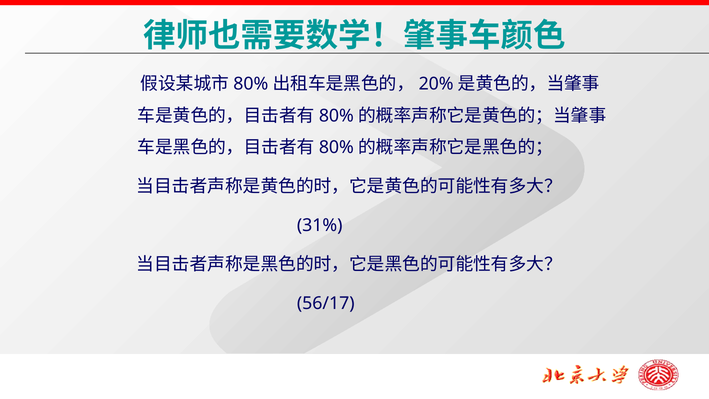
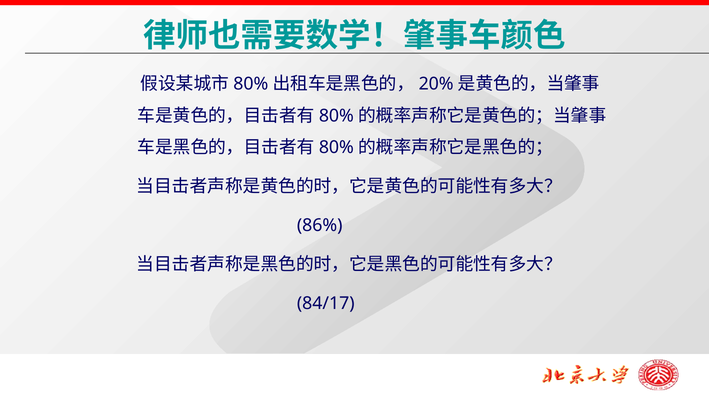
31%: 31% -> 86%
56/17: 56/17 -> 84/17
